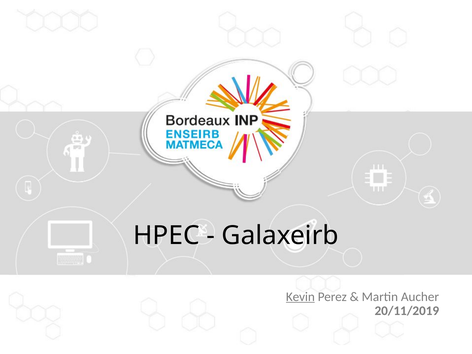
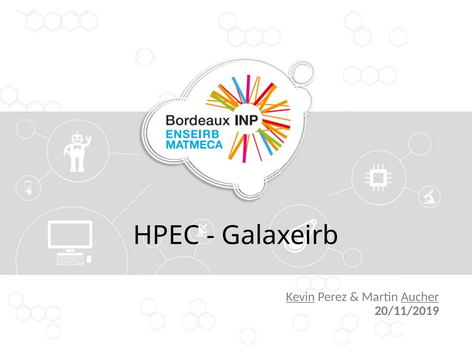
Aucher underline: none -> present
